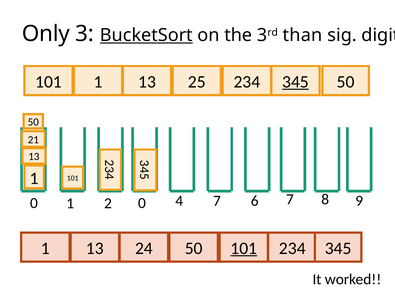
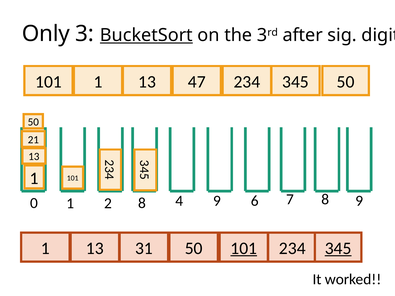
than: than -> after
25: 25 -> 47
345 at (295, 82) underline: present -> none
2 0: 0 -> 8
4 7: 7 -> 9
24: 24 -> 31
345 at (338, 249) underline: none -> present
